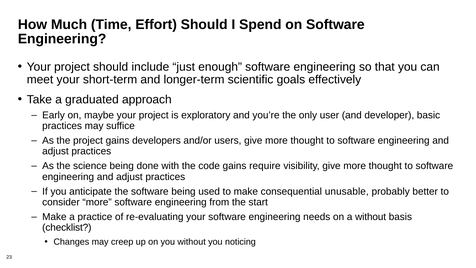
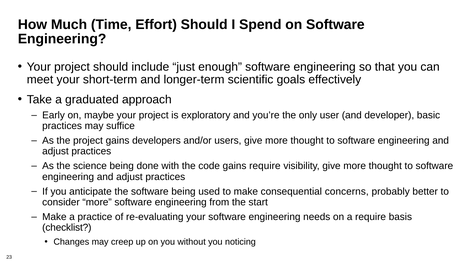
unusable: unusable -> concerns
a without: without -> require
